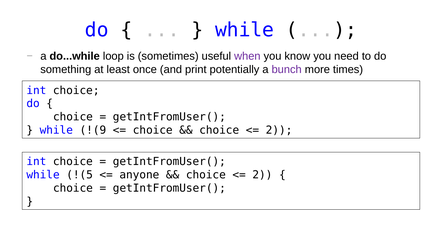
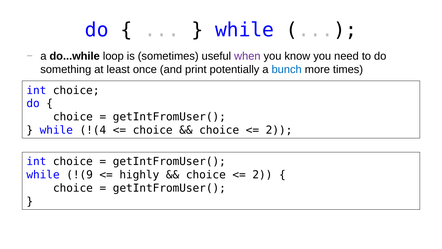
bunch colour: purple -> blue
!(9: !(9 -> !(4
!(5: !(5 -> !(9
anyone: anyone -> highly
